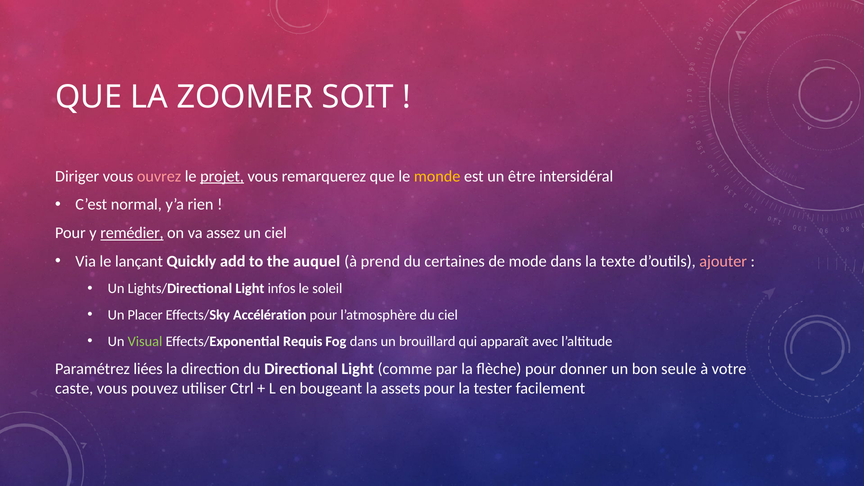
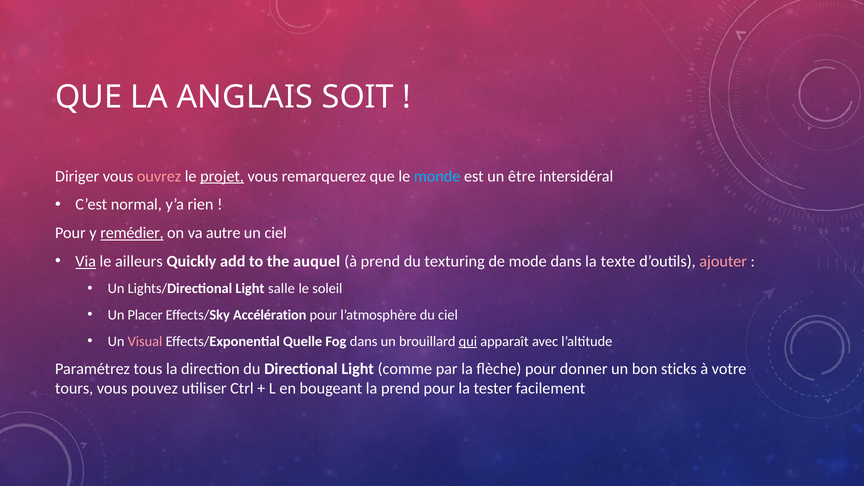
ZOOMER: ZOOMER -> ANGLAIS
monde colour: yellow -> light blue
assez: assez -> autre
Via underline: none -> present
lançant: lançant -> ailleurs
certaines: certaines -> texturing
infos: infos -> salle
Visual colour: light green -> pink
Requis: Requis -> Quelle
qui underline: none -> present
liées: liées -> tous
seule: seule -> sticks
caste: caste -> tours
la assets: assets -> prend
